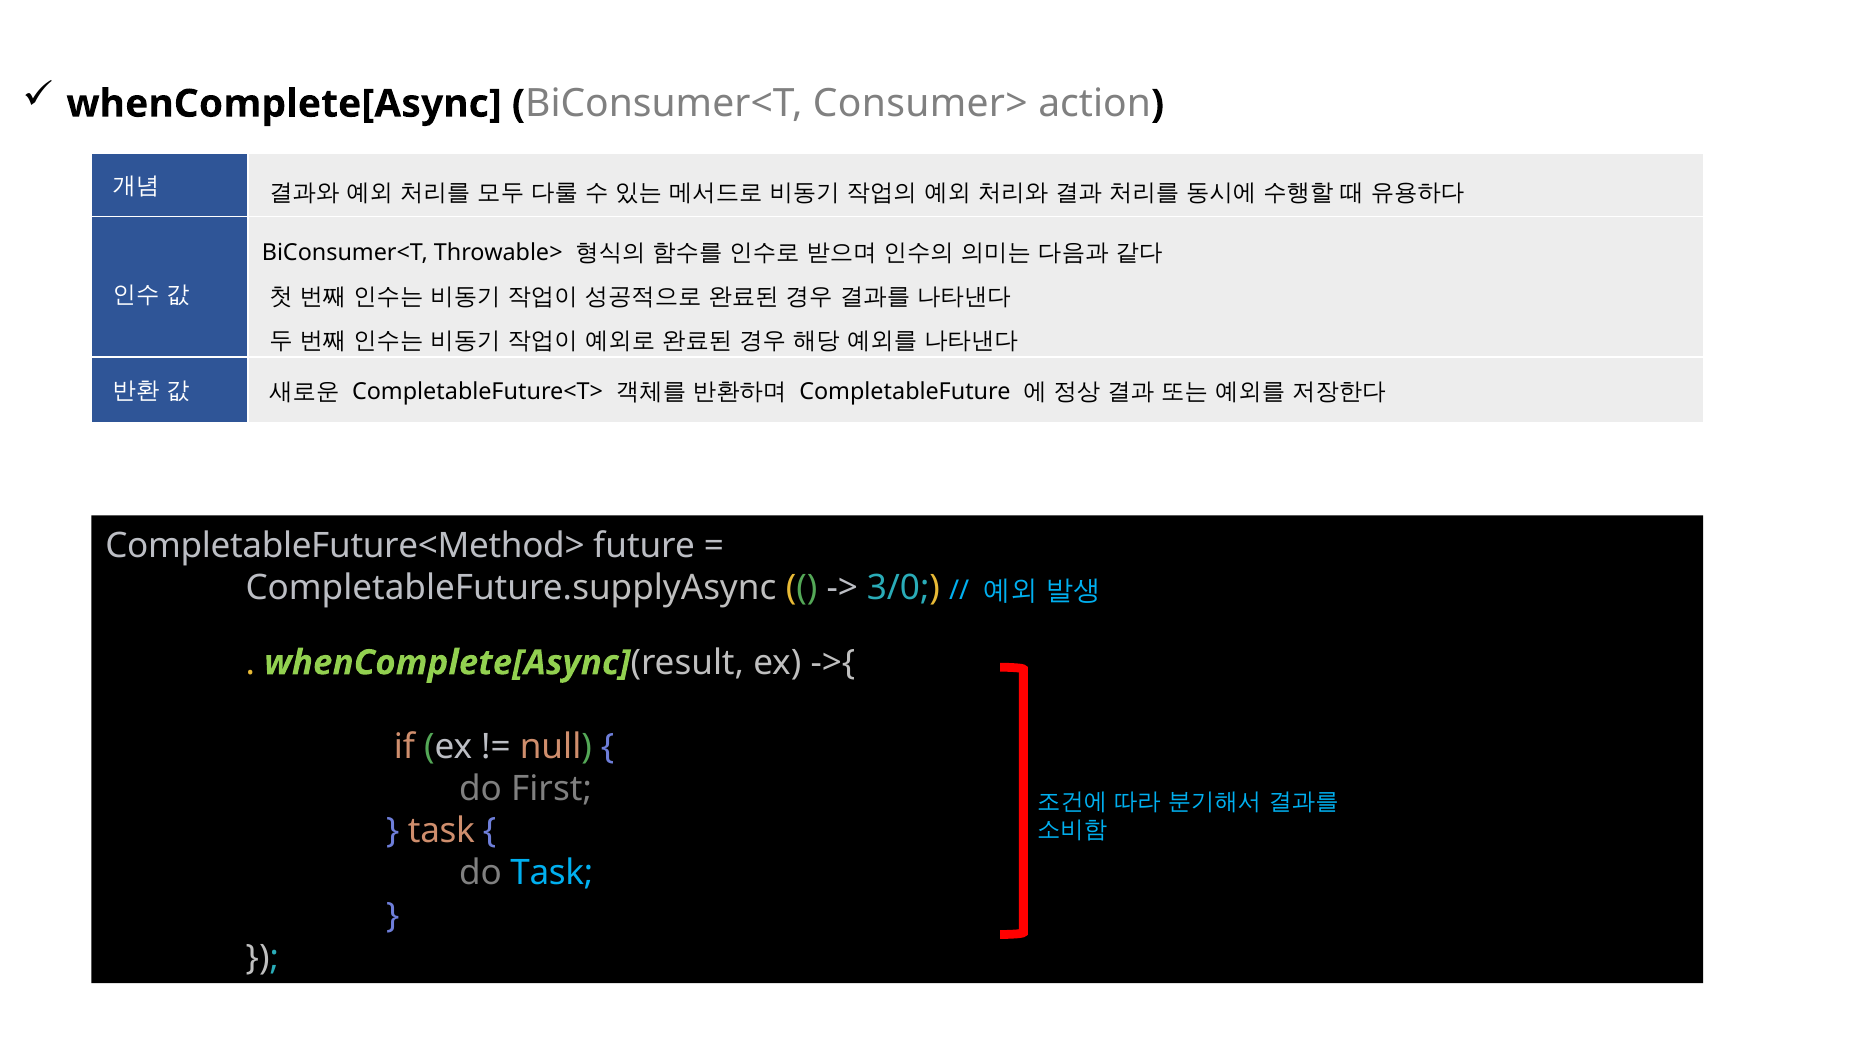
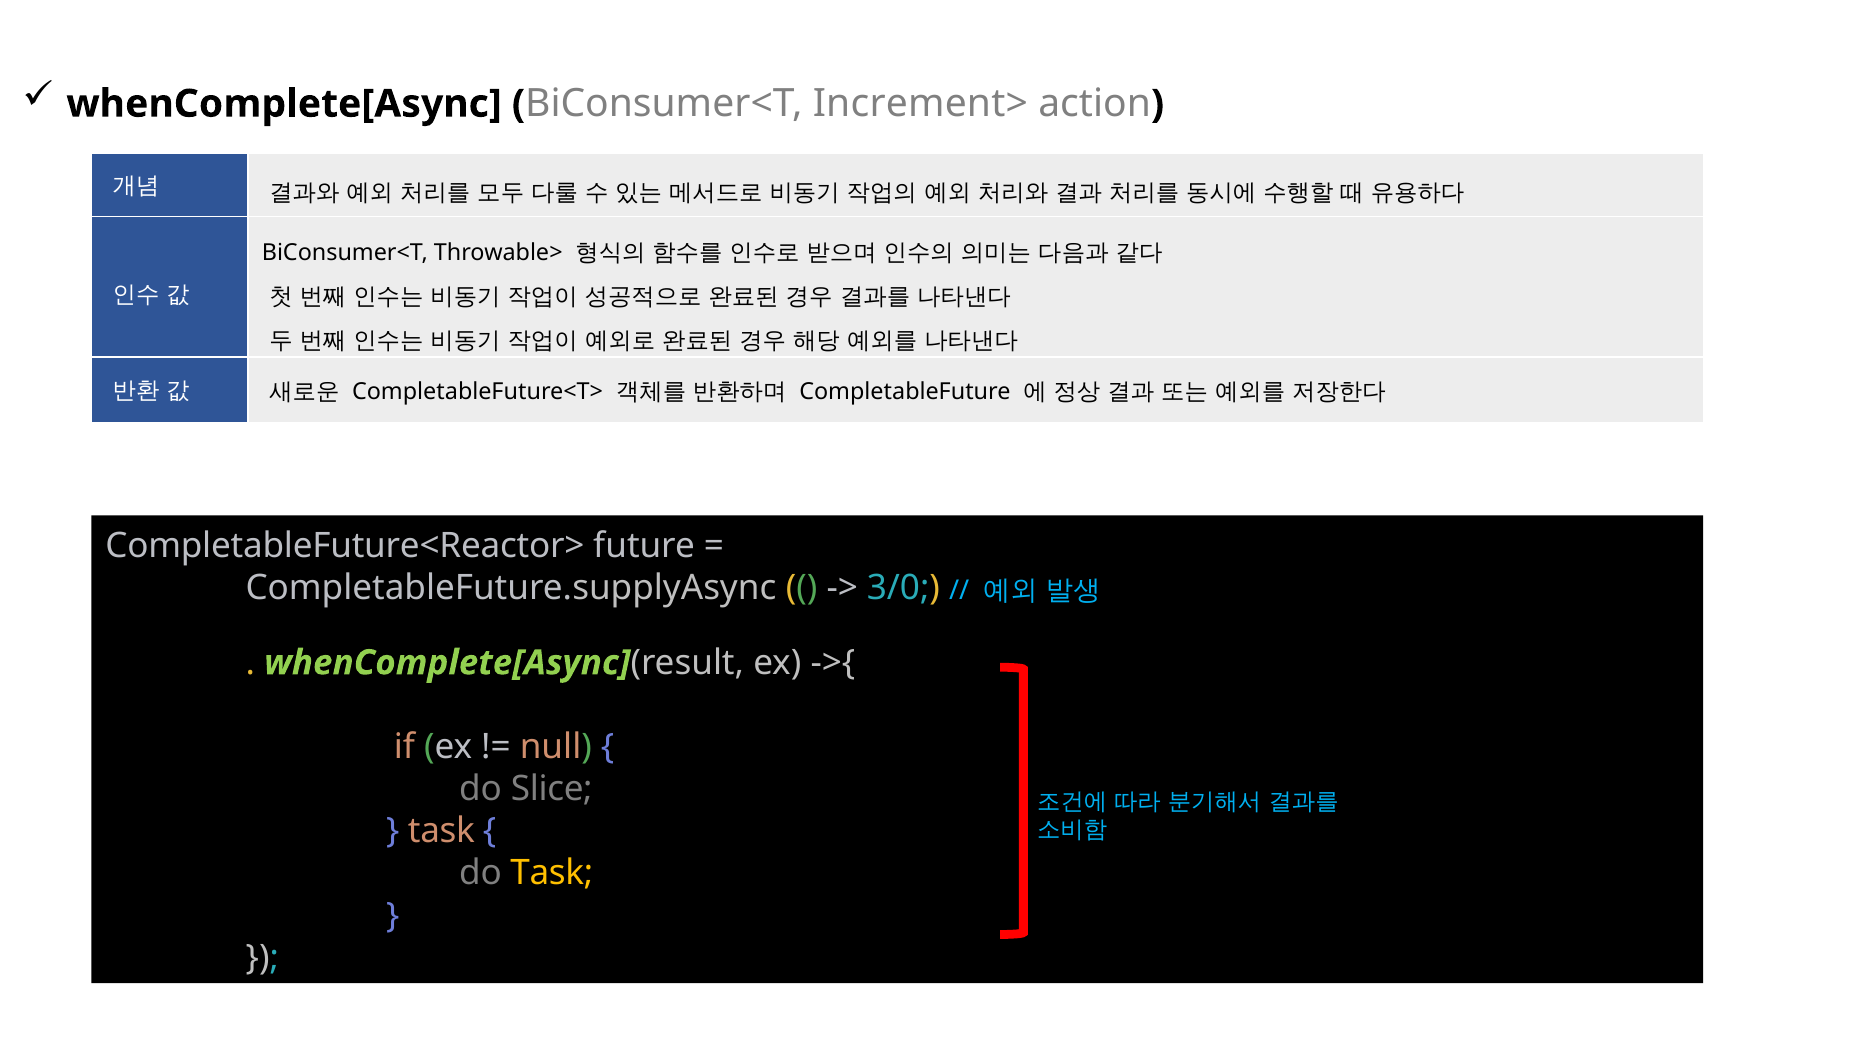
Consumer>: Consumer> -> Increment>
CompletableFuture<Method>: CompletableFuture<Method> -> CompletableFuture<Reactor>
First: First -> Slice
Task at (552, 873) colour: light blue -> yellow
